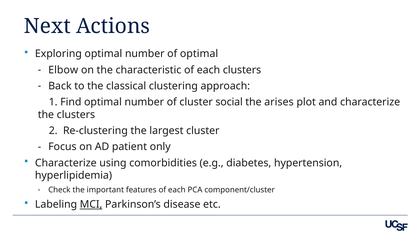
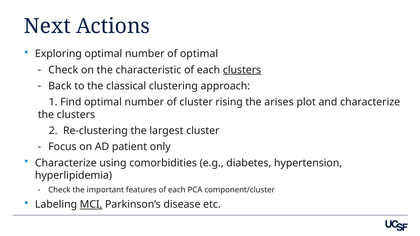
Elbow at (63, 70): Elbow -> Check
clusters at (242, 70) underline: none -> present
social: social -> rising
